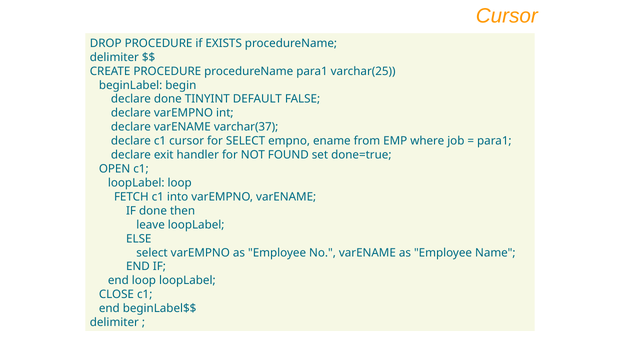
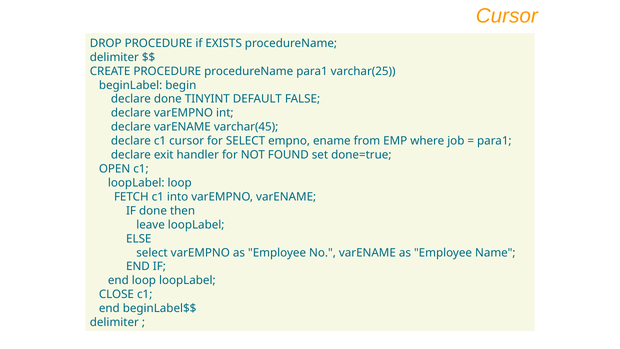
varchar(37: varchar(37 -> varchar(45
